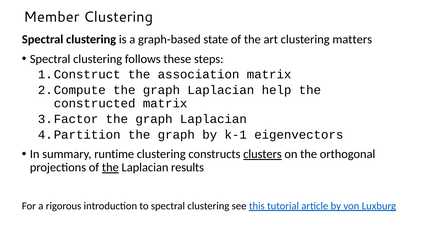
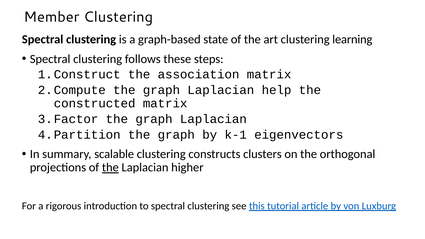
matters: matters -> learning
runtime: runtime -> scalable
clusters underline: present -> none
results: results -> higher
